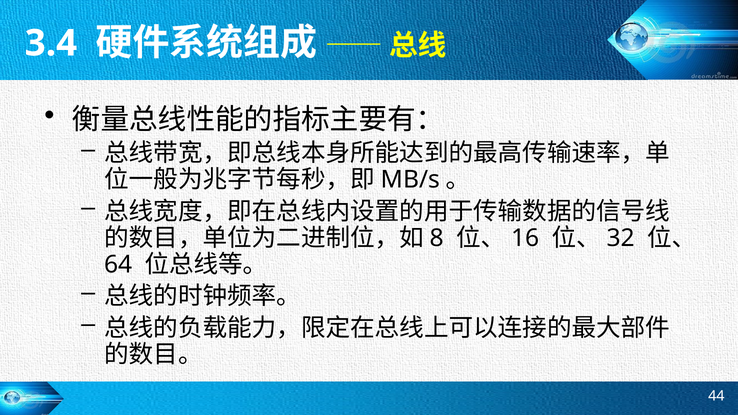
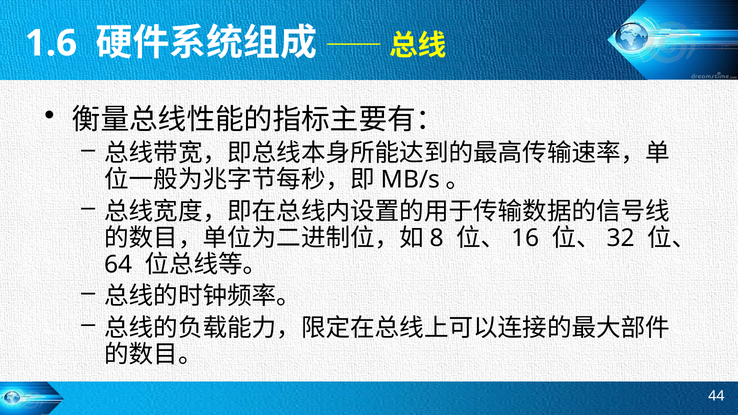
3.4: 3.4 -> 1.6
